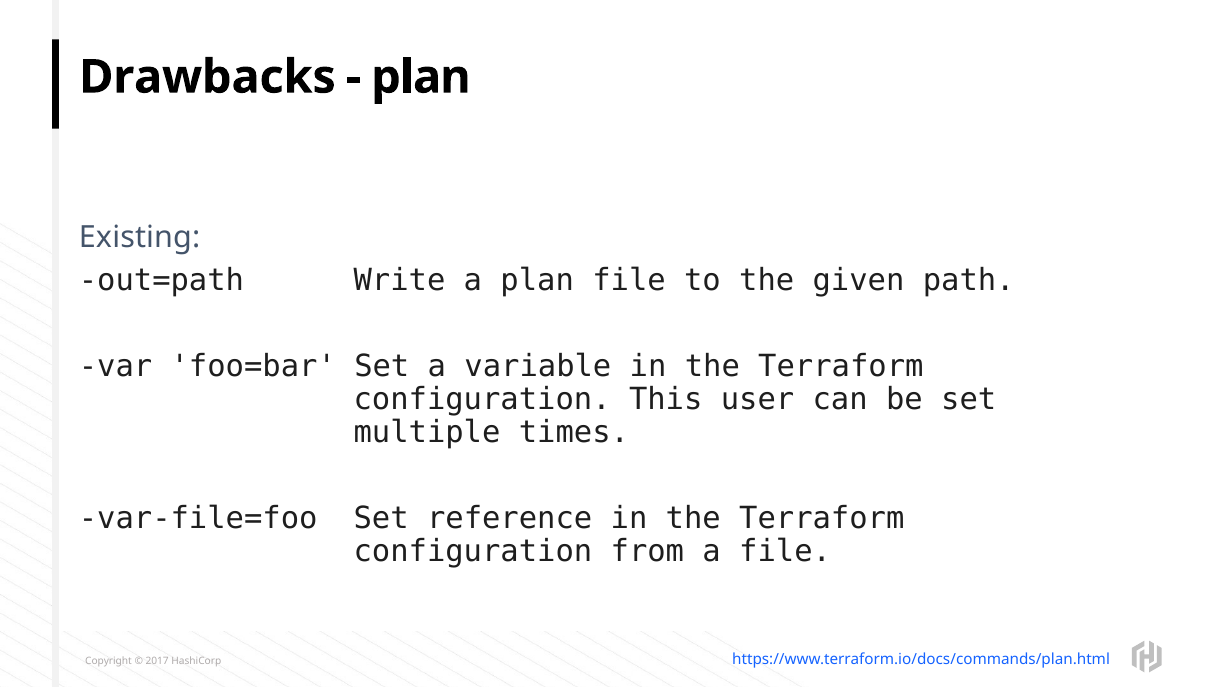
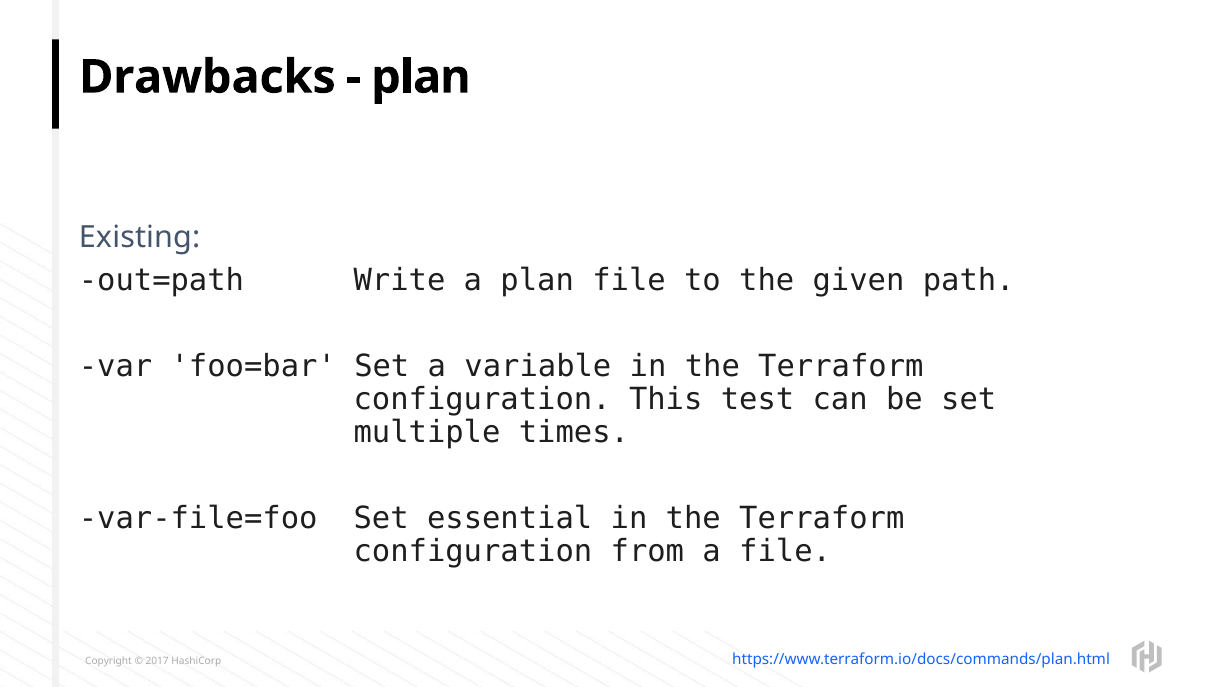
user: user -> test
reference: reference -> essential
